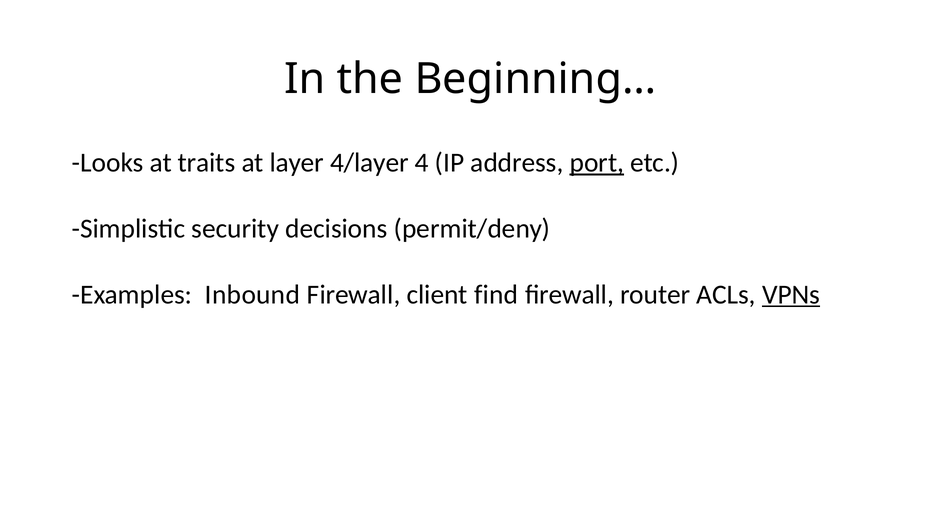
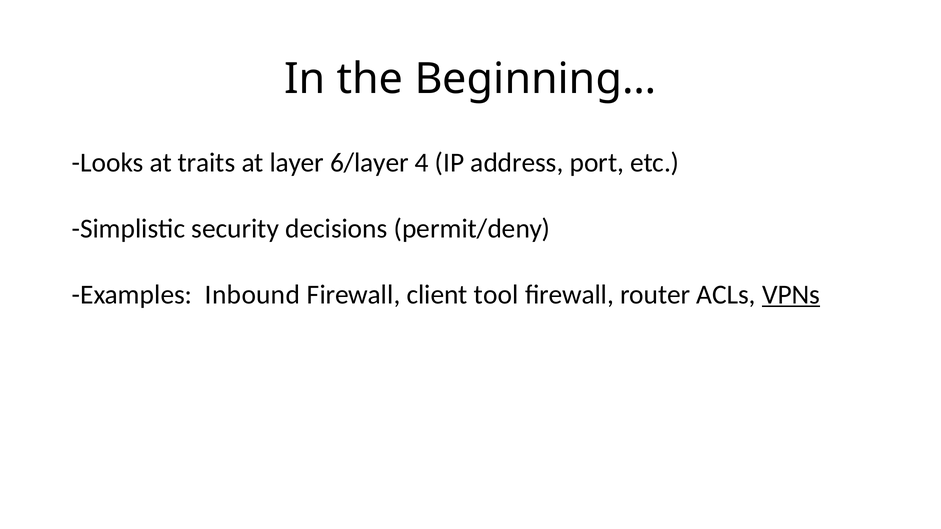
4/layer: 4/layer -> 6/layer
port underline: present -> none
find: find -> tool
